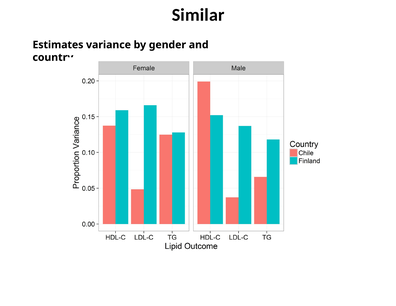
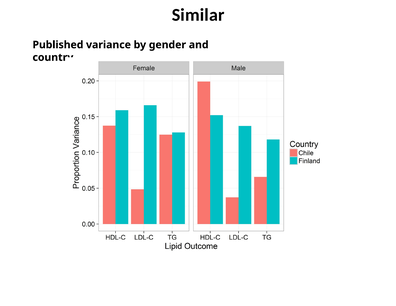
Estimates: Estimates -> Published
